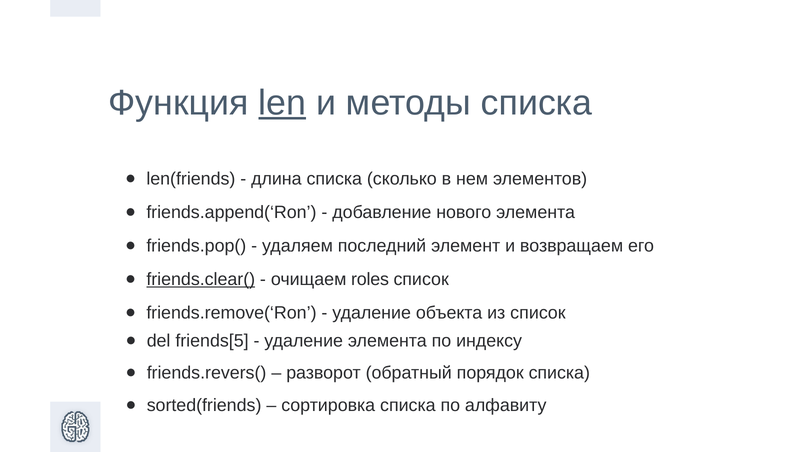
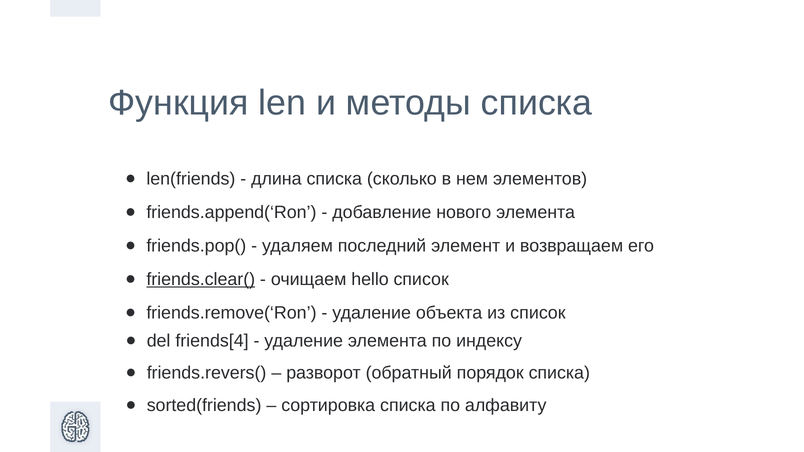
len underline: present -> none
roles: roles -> hello
friends[5: friends[5 -> friends[4
